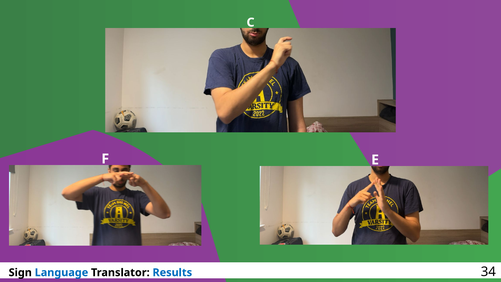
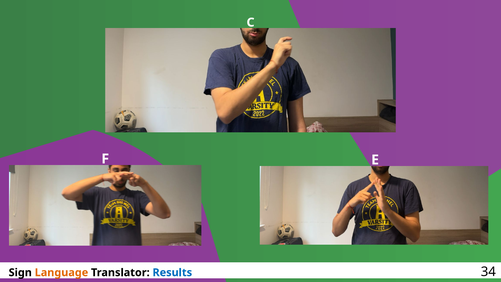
Language colour: blue -> orange
